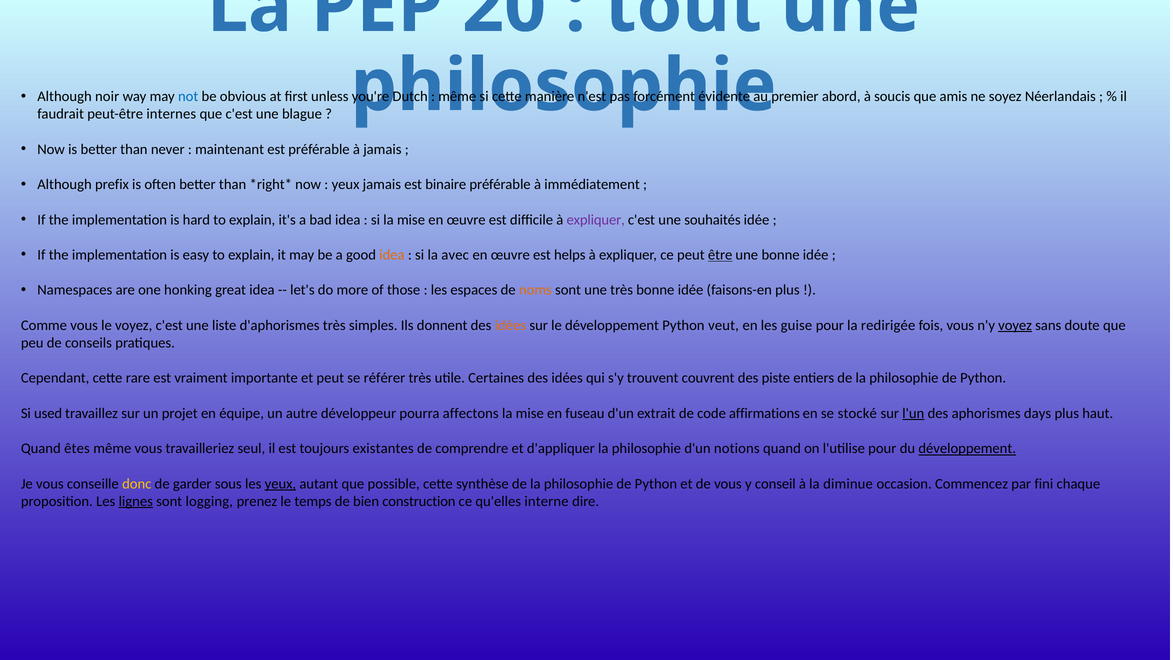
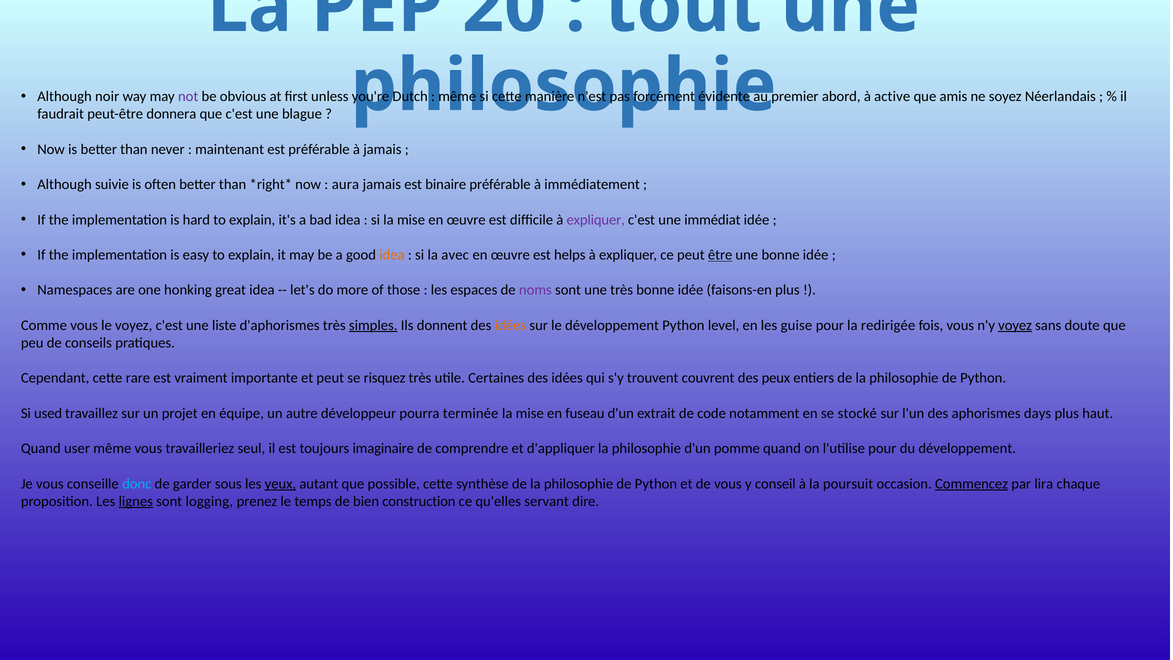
not colour: blue -> purple
soucis: soucis -> active
internes: internes -> donnera
prefix: prefix -> suivie
yeux at (346, 184): yeux -> aura
souhaités: souhaités -> immédiat
noms colour: orange -> purple
simples underline: none -> present
veut: veut -> level
référer: référer -> risquez
piste: piste -> peux
affectons: affectons -> terminée
affirmations: affirmations -> notamment
l'un underline: present -> none
êtes: êtes -> user
existantes: existantes -> imaginaire
notions: notions -> pomme
développement at (967, 448) underline: present -> none
donc colour: yellow -> light blue
diminue: diminue -> poursuit
Commencez underline: none -> present
fini: fini -> lira
interne: interne -> servant
